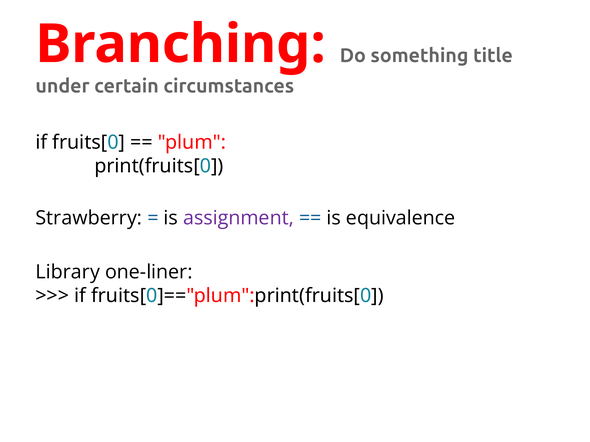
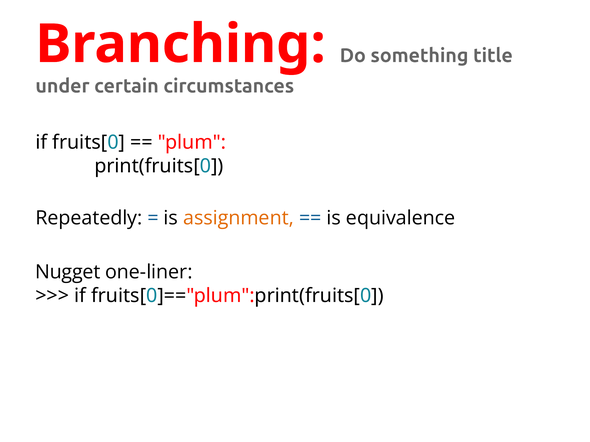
Strawberry: Strawberry -> Repeatedly
assignment colour: purple -> orange
Library: Library -> Nugget
